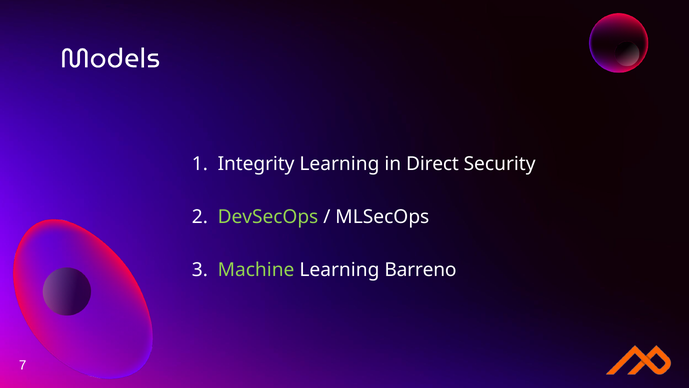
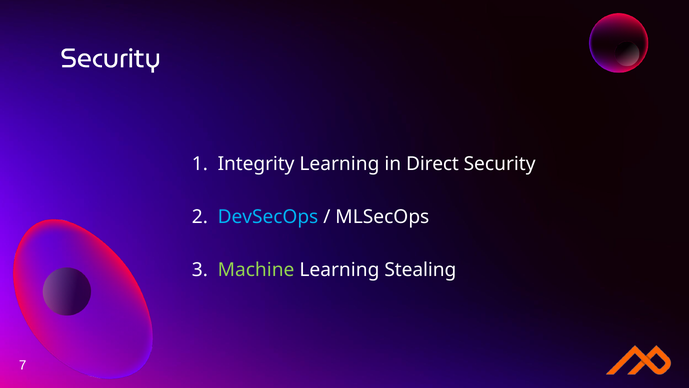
Models at (110, 58): Models -> Security
DevSecOps colour: light green -> light blue
Barreno: Barreno -> Stealing
